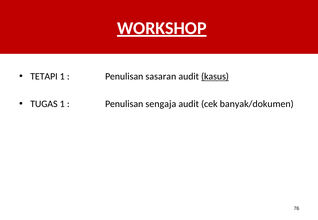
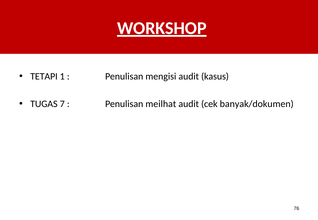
sasaran: sasaran -> mengisi
kasus underline: present -> none
TUGAS 1: 1 -> 7
sengaja: sengaja -> meilhat
